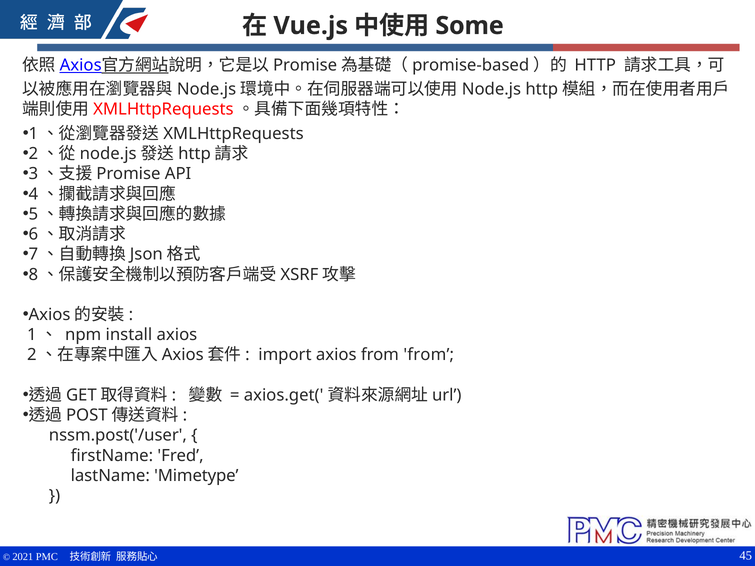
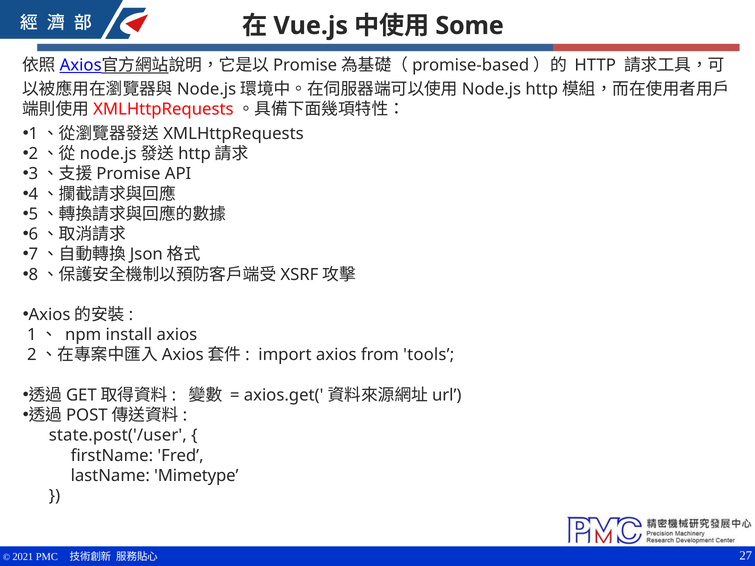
from from: from -> tools
nssm.post('/user: nssm.post('/user -> state.post('/user
45: 45 -> 27
